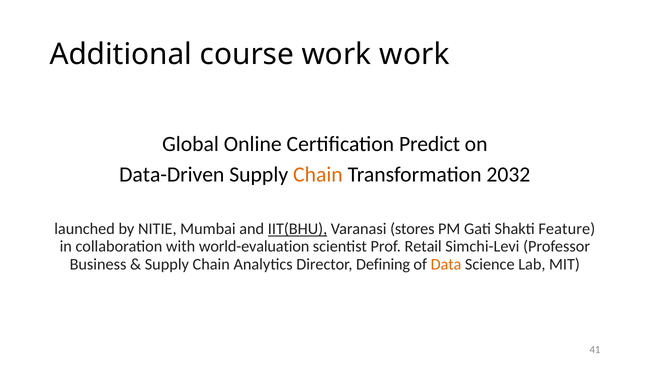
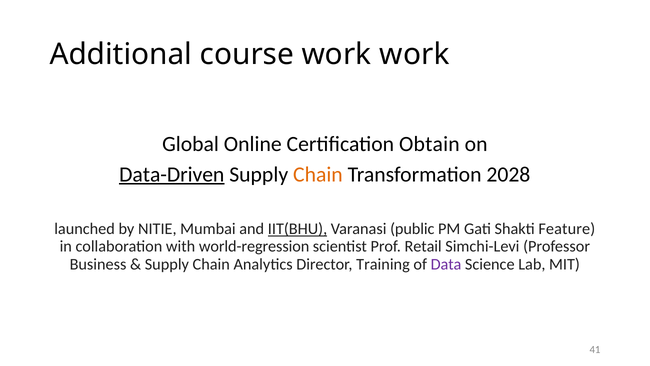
Predict: Predict -> Obtain
Data-Driven underline: none -> present
2032: 2032 -> 2028
stores: stores -> public
world-evaluation: world-evaluation -> world-regression
Defining: Defining -> Training
Data colour: orange -> purple
